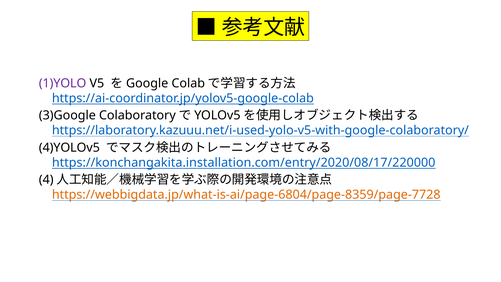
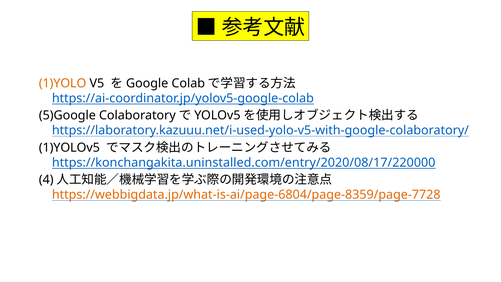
1)YOLO colour: purple -> orange
3)Google: 3)Google -> 5)Google
4)YOLOv5: 4)YOLOv5 -> 1)YOLOv5
https://konchangakita.installation.com/entry/2020/08/17/220000: https://konchangakita.installation.com/entry/2020/08/17/220000 -> https://konchangakita.uninstalled.com/entry/2020/08/17/220000
